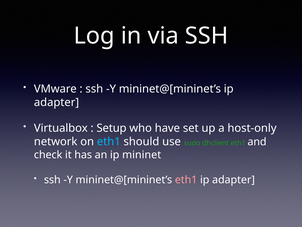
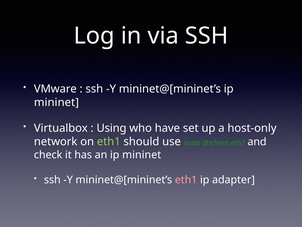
adapter at (57, 102): adapter -> mininet
Setup: Setup -> Using
eth1 at (109, 141) colour: light blue -> light green
